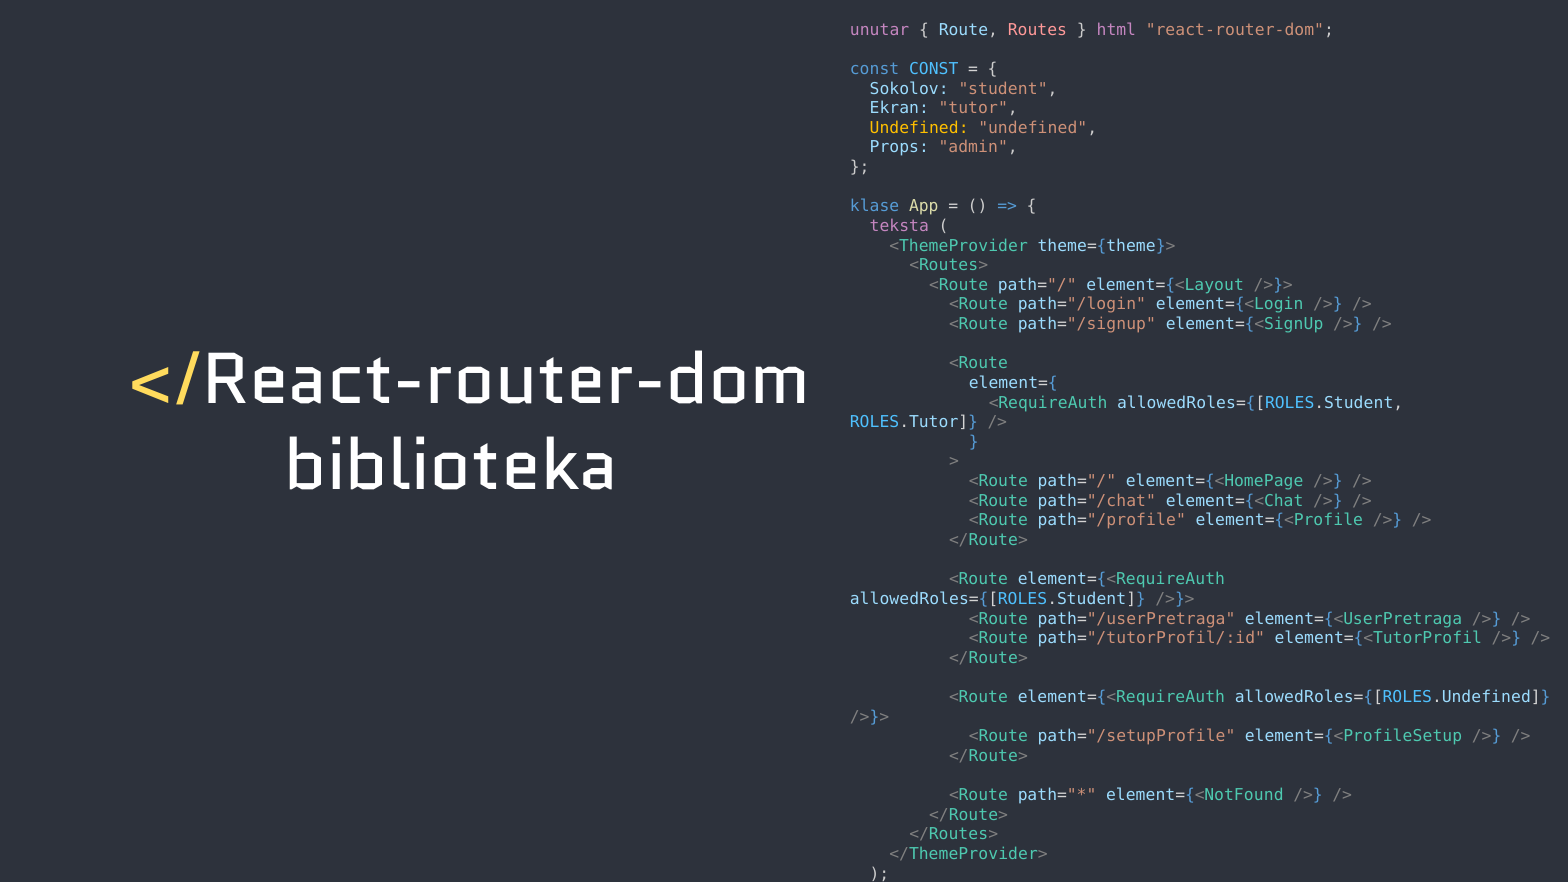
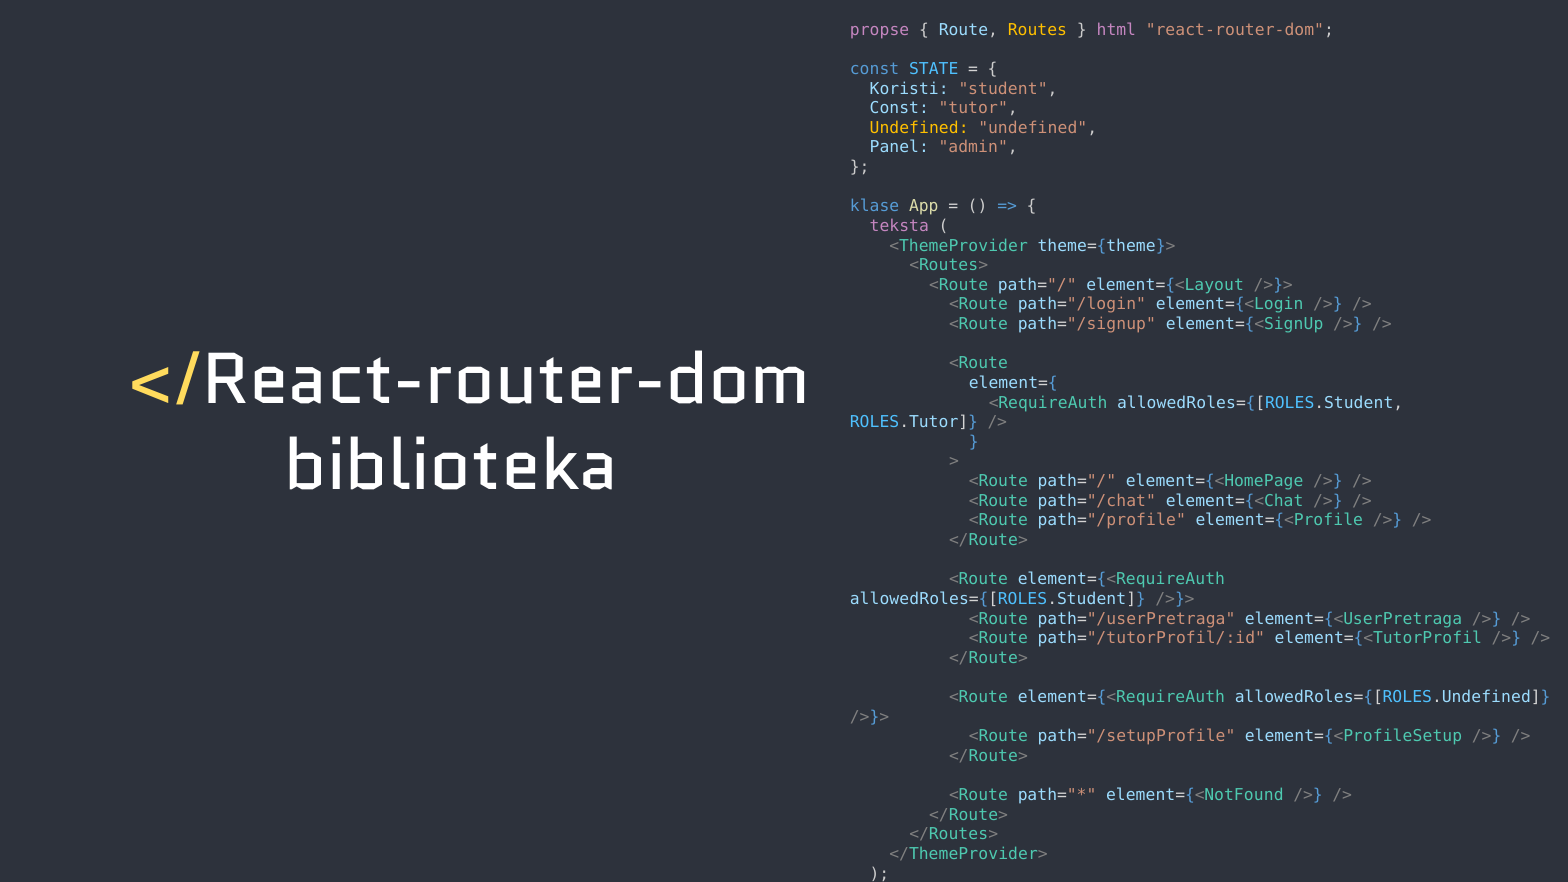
unutar: unutar -> propse
Routes colour: pink -> yellow
const CONST: CONST -> STATE
Sokolov: Sokolov -> Koristi
Ekran at (899, 108): Ekran -> Const
Props: Props -> Panel
